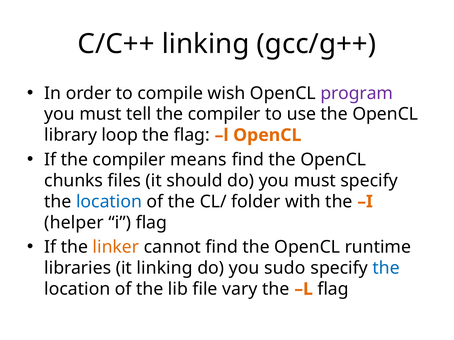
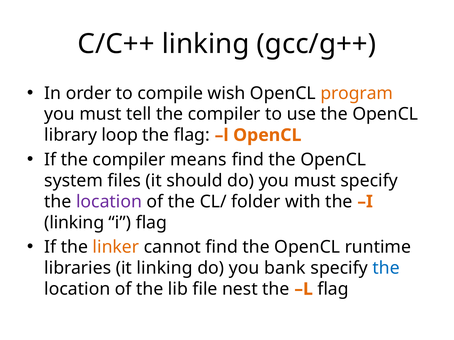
program colour: purple -> orange
chunks: chunks -> system
location at (109, 202) colour: blue -> purple
helper at (74, 223): helper -> linking
sudo: sudo -> bank
vary: vary -> nest
